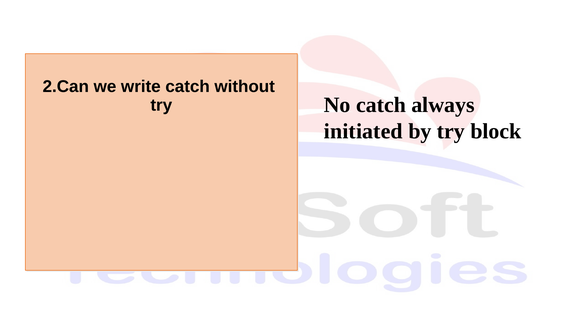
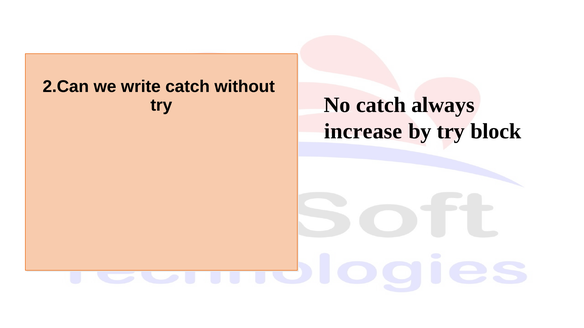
initiated: initiated -> increase
